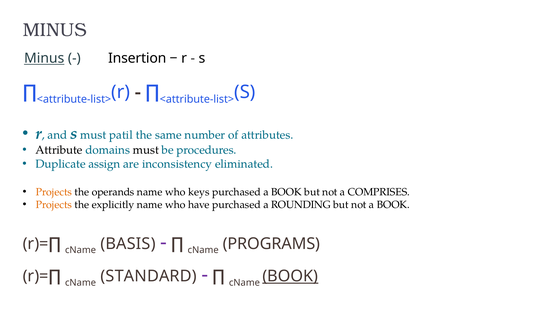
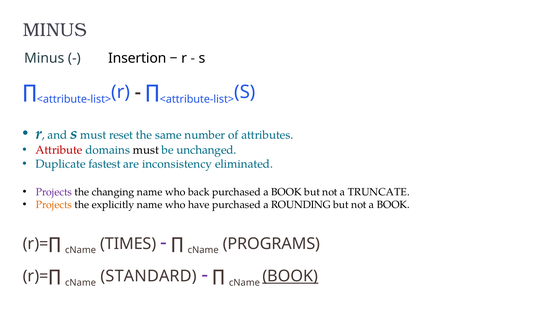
Minus at (44, 58) underline: present -> none
patil: patil -> reset
Attribute colour: black -> red
procedures: procedures -> unchanged
assign: assign -> fastest
Projects at (54, 192) colour: orange -> purple
operands: operands -> changing
keys: keys -> back
COMPRISES: COMPRISES -> TRUNCATE
BASIS: BASIS -> TIMES
